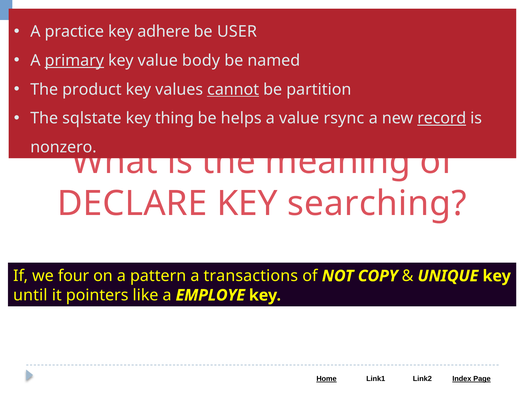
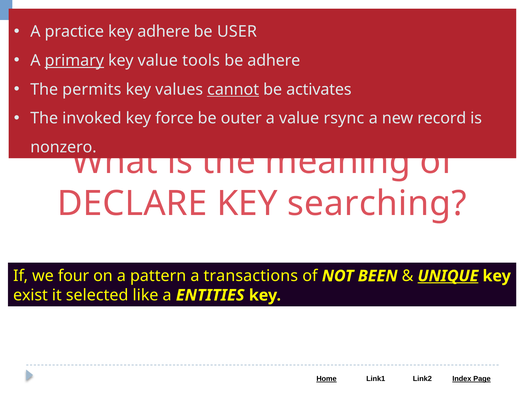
body: body -> tools
be named: named -> adhere
product: product -> permits
partition: partition -> activates
sqlstate: sqlstate -> invoked
thing: thing -> force
helps: helps -> outer
record underline: present -> none
COPY: COPY -> BEEN
UNIQUE underline: none -> present
until: until -> exist
pointers: pointers -> selected
EMPLOYE: EMPLOYE -> ENTITIES
